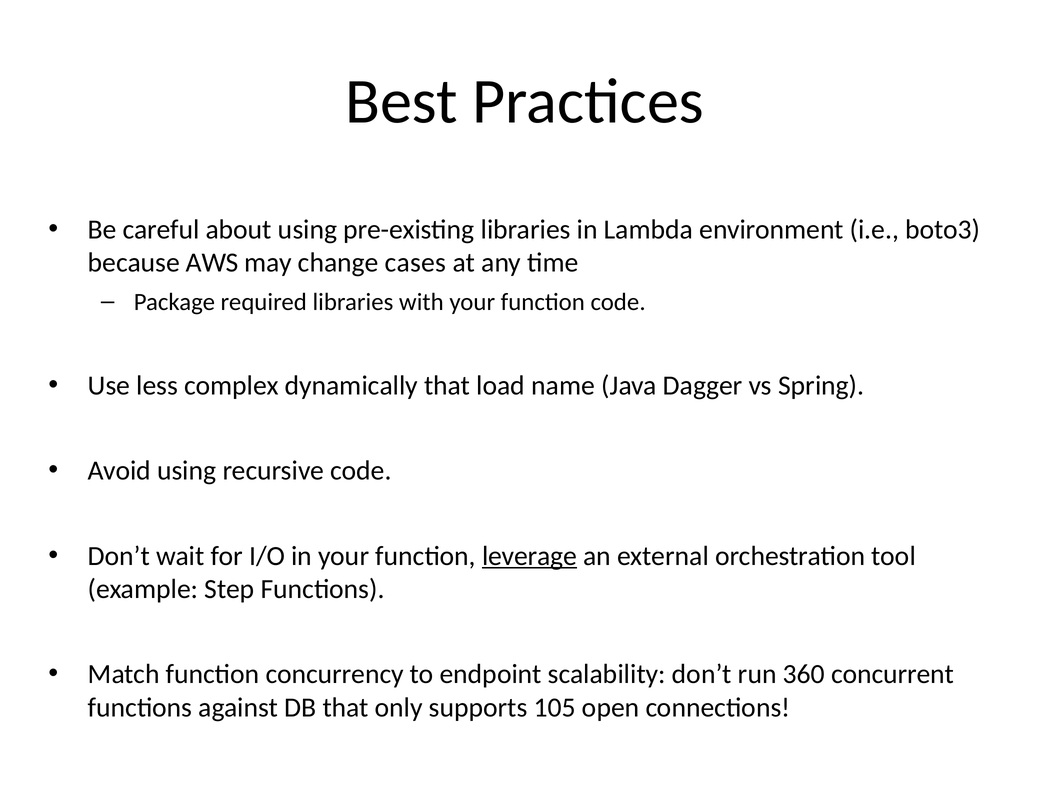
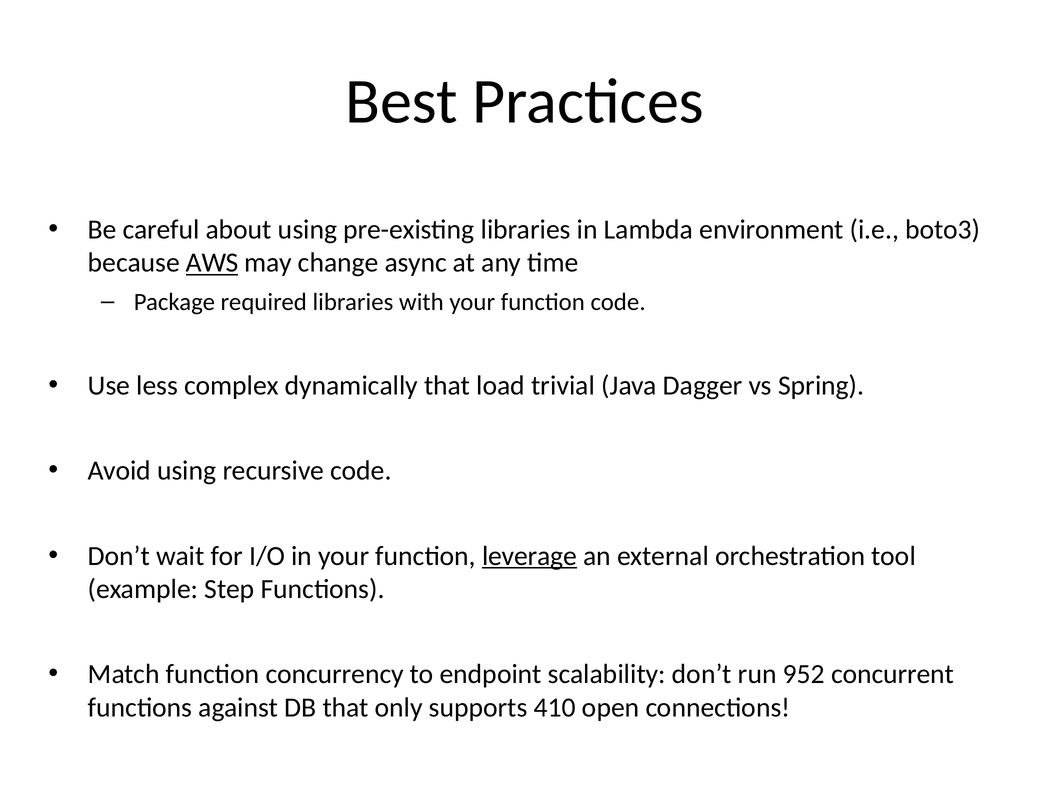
AWS underline: none -> present
cases: cases -> async
name: name -> trivial
360: 360 -> 952
105: 105 -> 410
